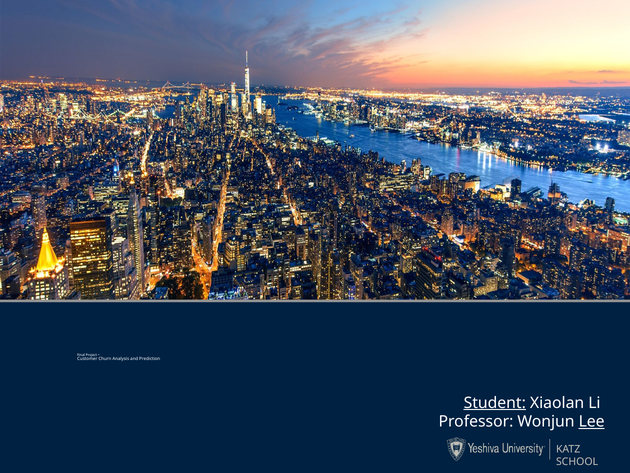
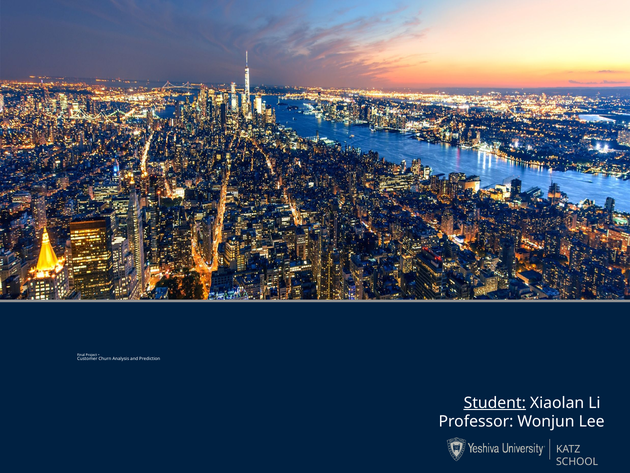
Lee underline: present -> none
